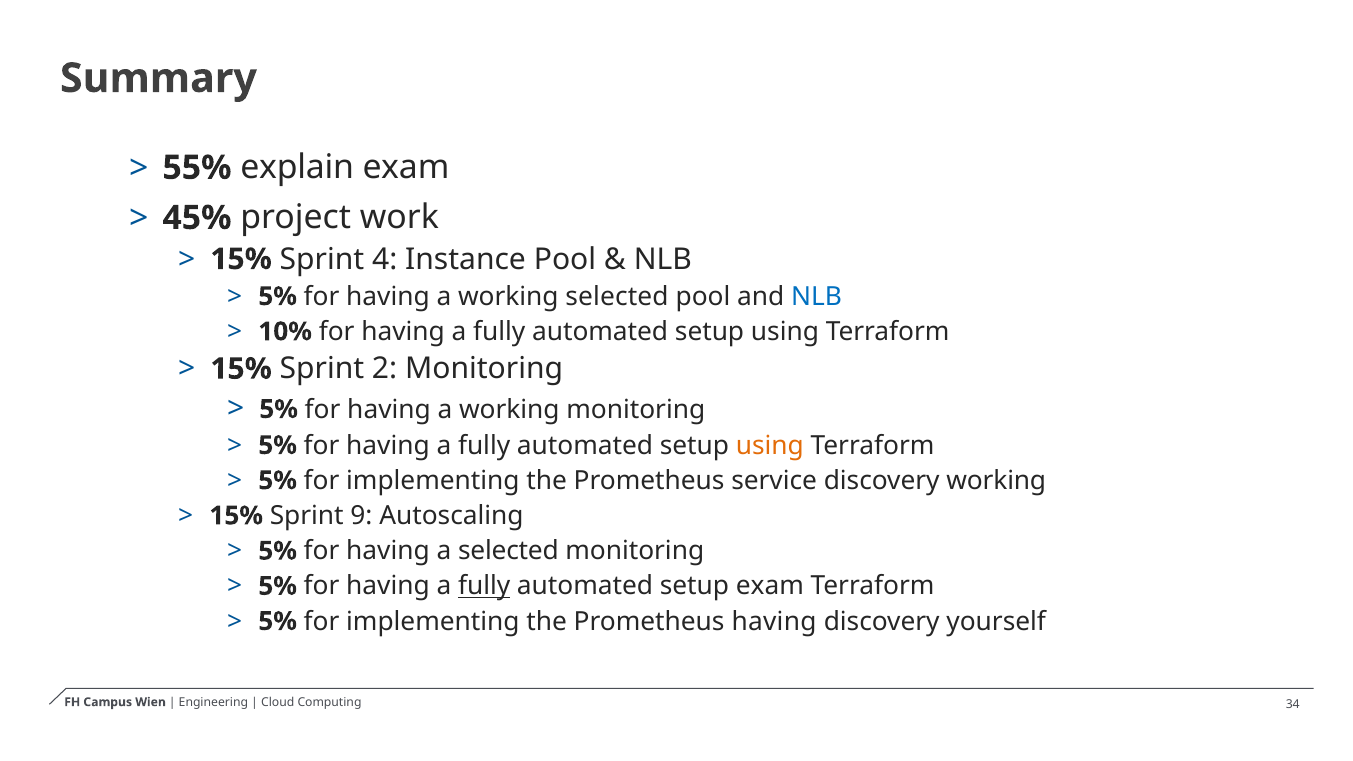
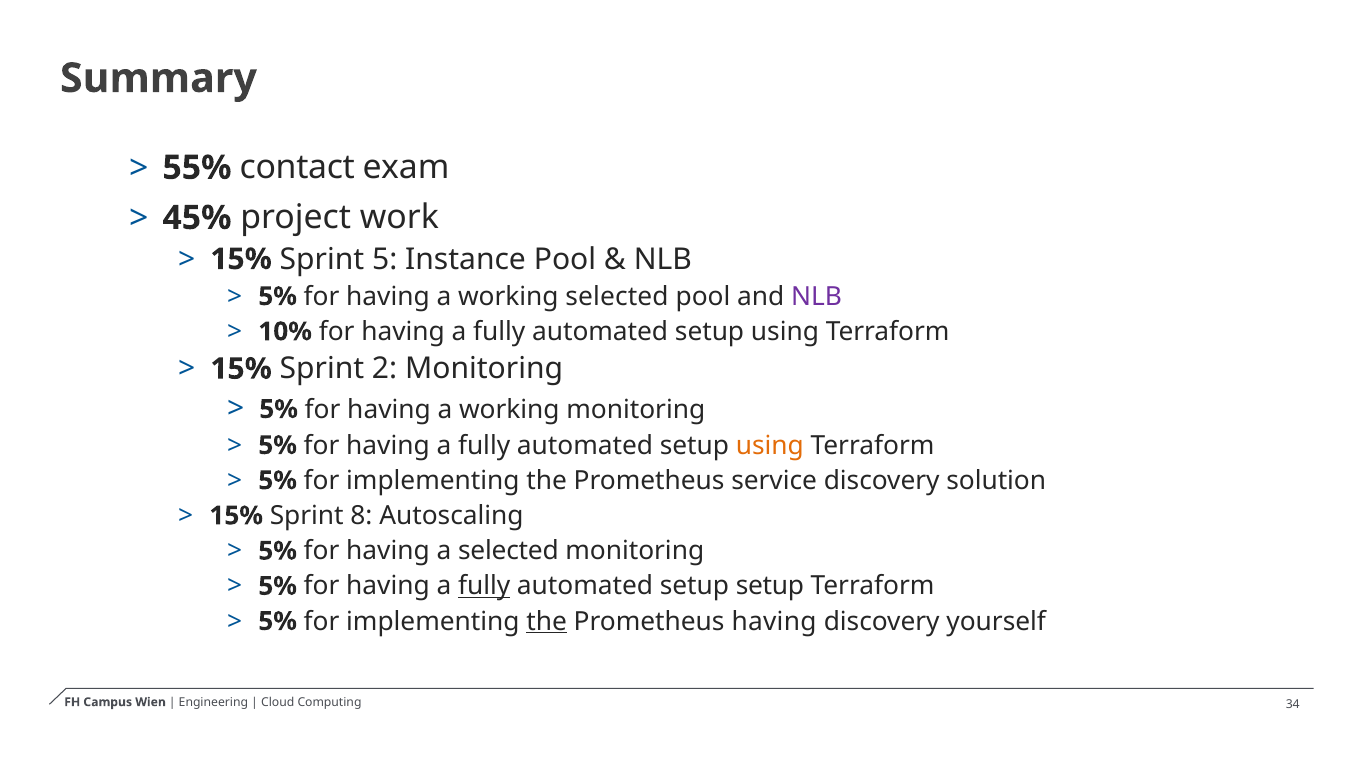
explain: explain -> contact
4: 4 -> 5
NLB at (816, 296) colour: blue -> purple
discovery working: working -> solution
9: 9 -> 8
setup exam: exam -> setup
the at (547, 621) underline: none -> present
